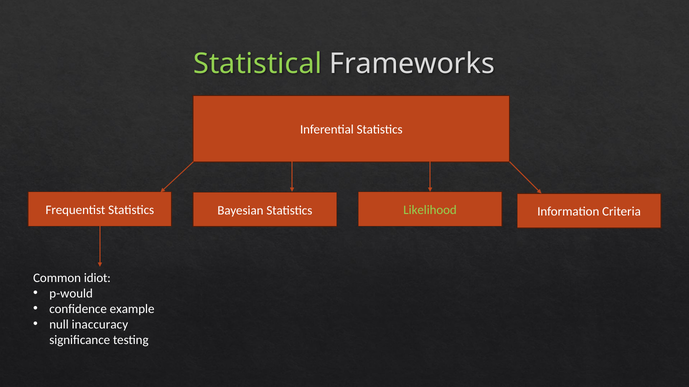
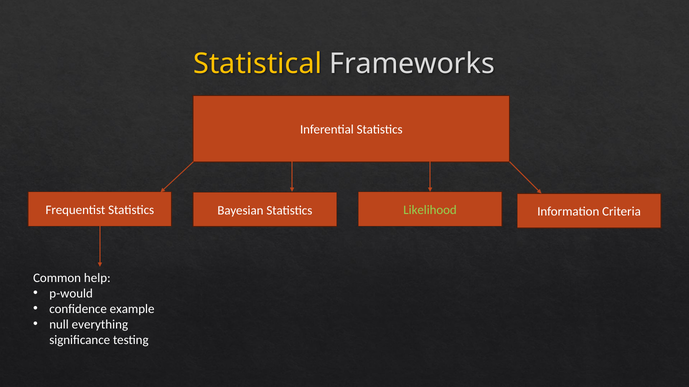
Statistical colour: light green -> yellow
idiot: idiot -> help
inaccuracy: inaccuracy -> everything
